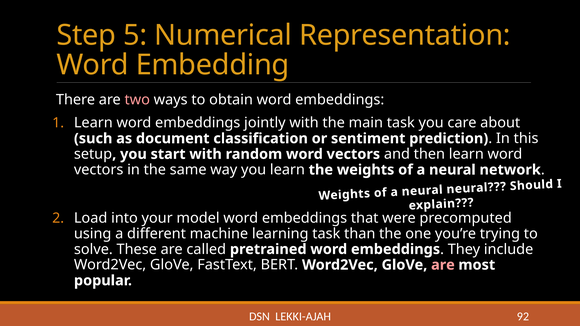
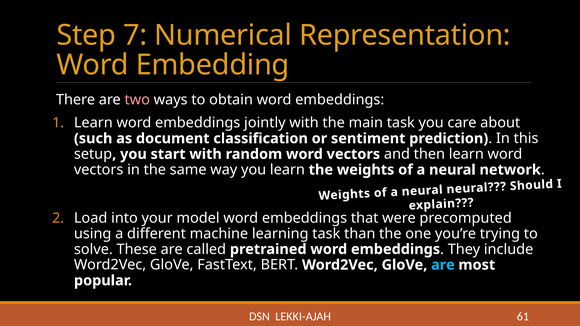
5: 5 -> 7
are at (443, 265) colour: pink -> light blue
92: 92 -> 61
